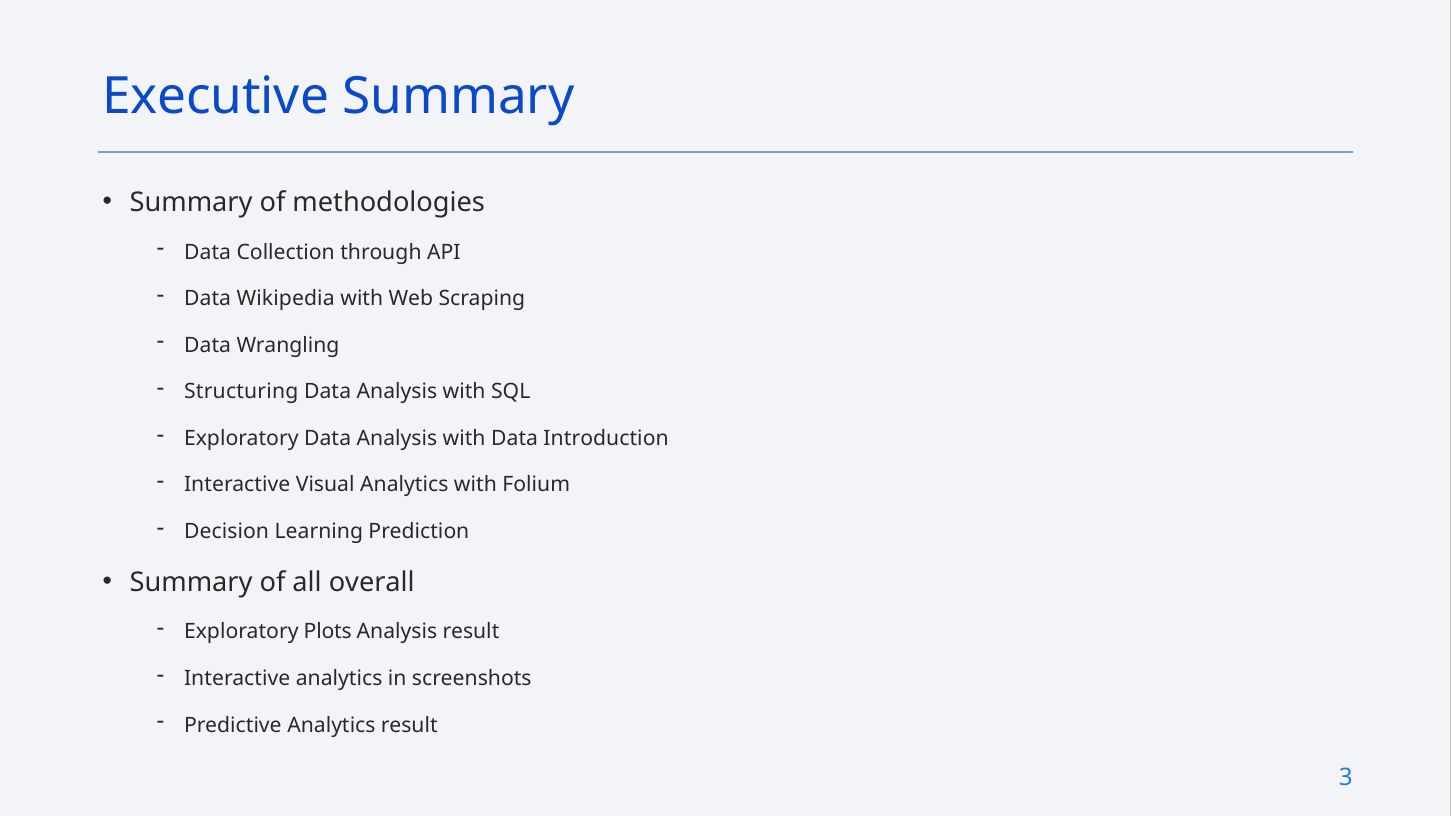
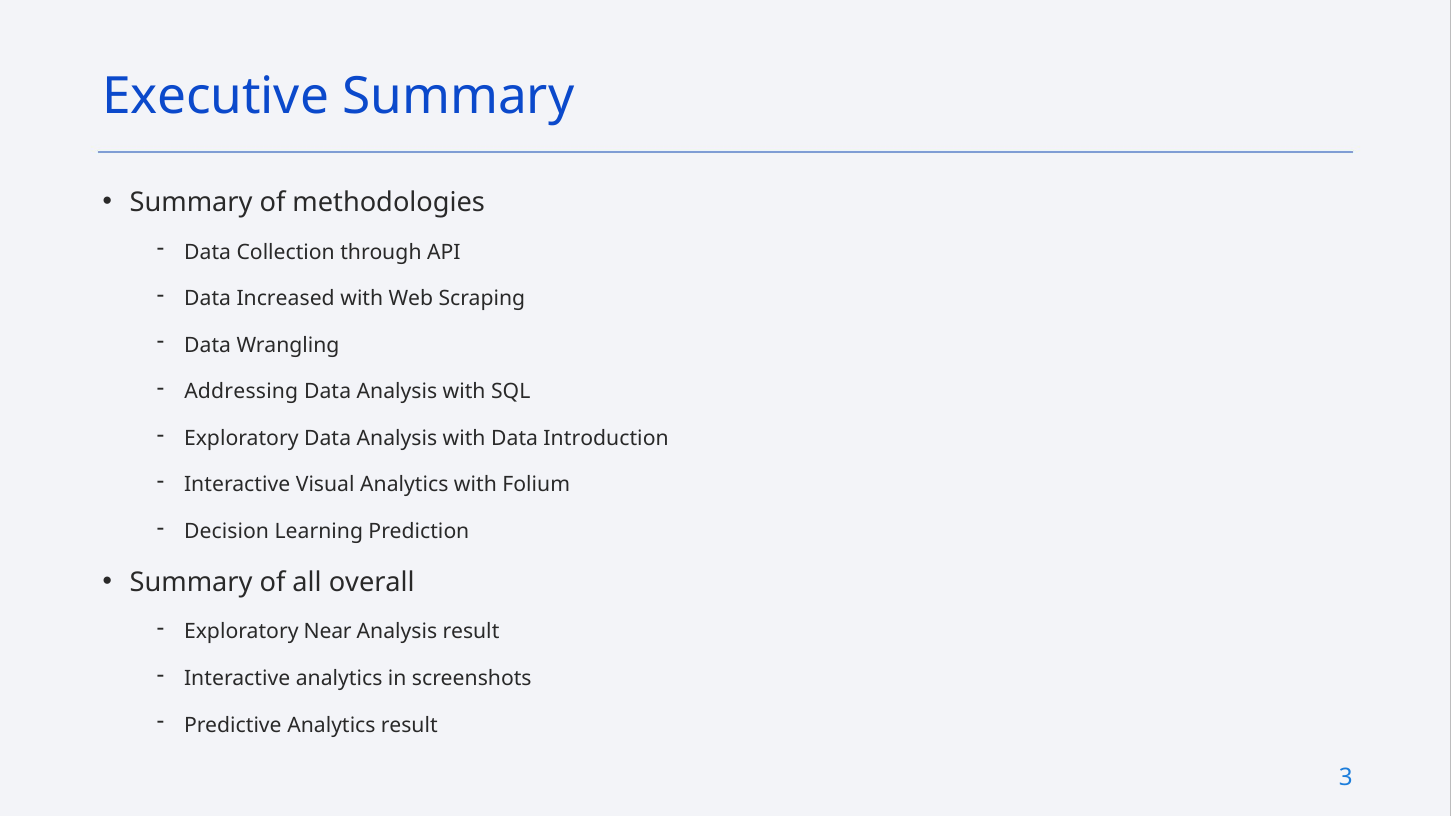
Wikipedia: Wikipedia -> Increased
Structuring: Structuring -> Addressing
Plots: Plots -> Near
